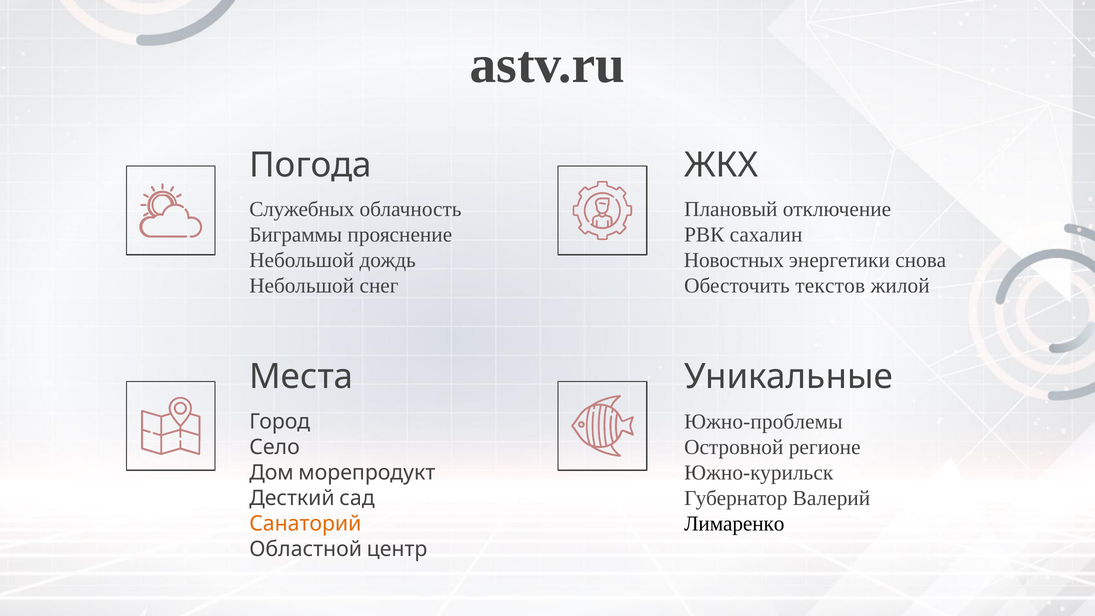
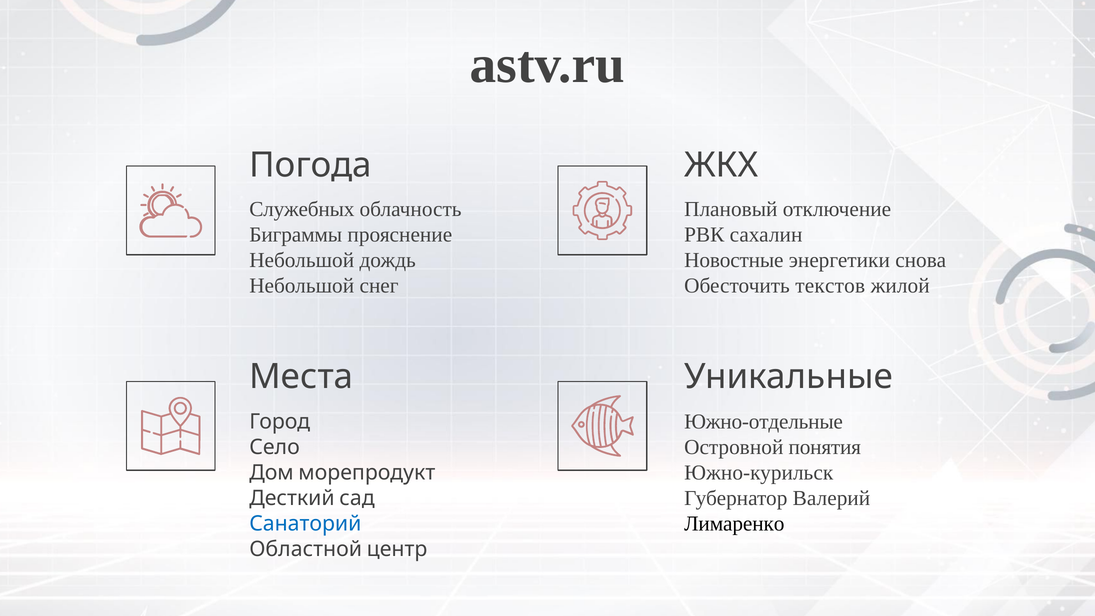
Новостных: Новостных -> Новостные
Южно-проблемы: Южно-проблемы -> Южно-отдельные
регионе: регионе -> понятия
Санаторий colour: orange -> blue
